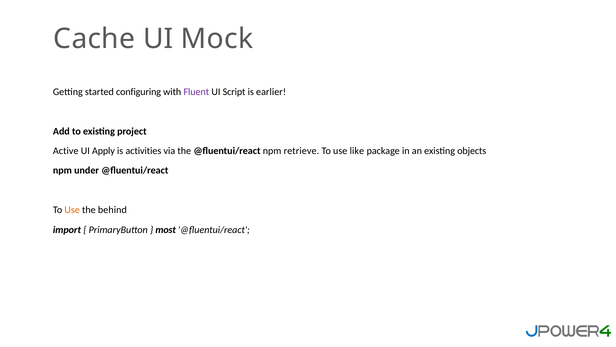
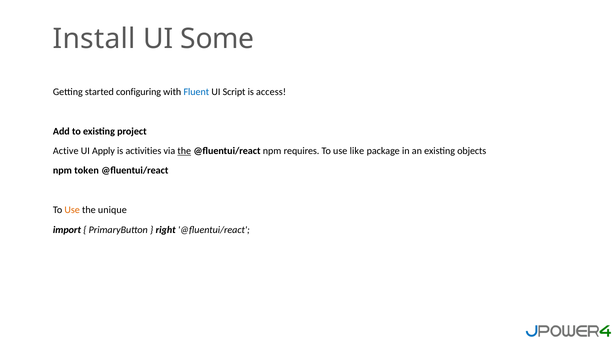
Cache: Cache -> Install
Mock: Mock -> Some
Fluent colour: purple -> blue
earlier: earlier -> access
the at (184, 151) underline: none -> present
retrieve: retrieve -> requires
under: under -> token
behind: behind -> unique
most: most -> right
